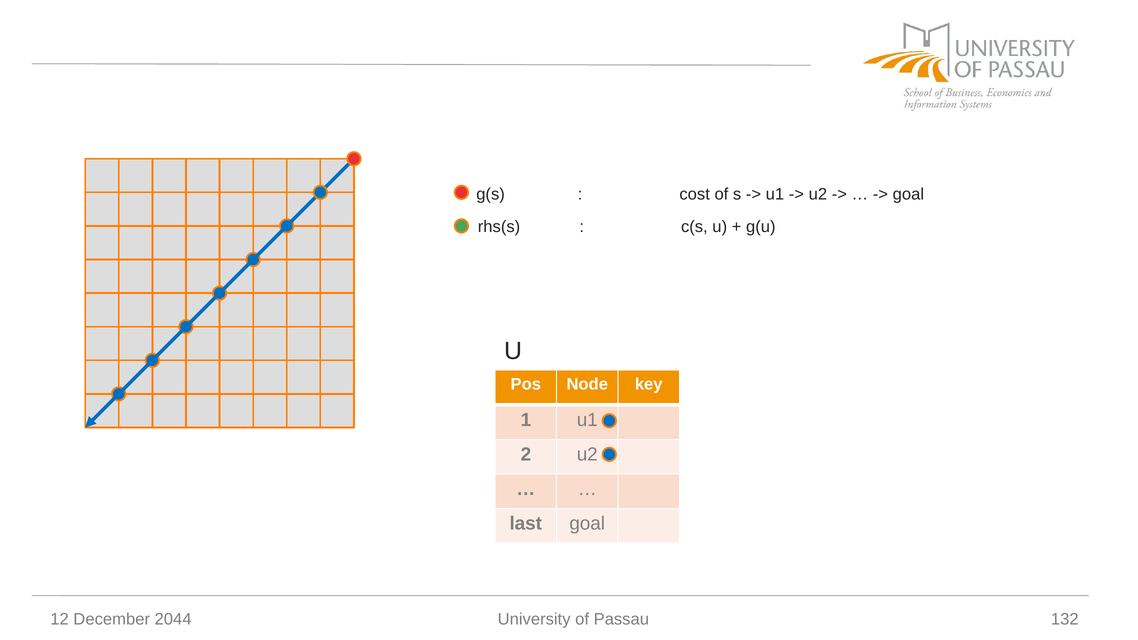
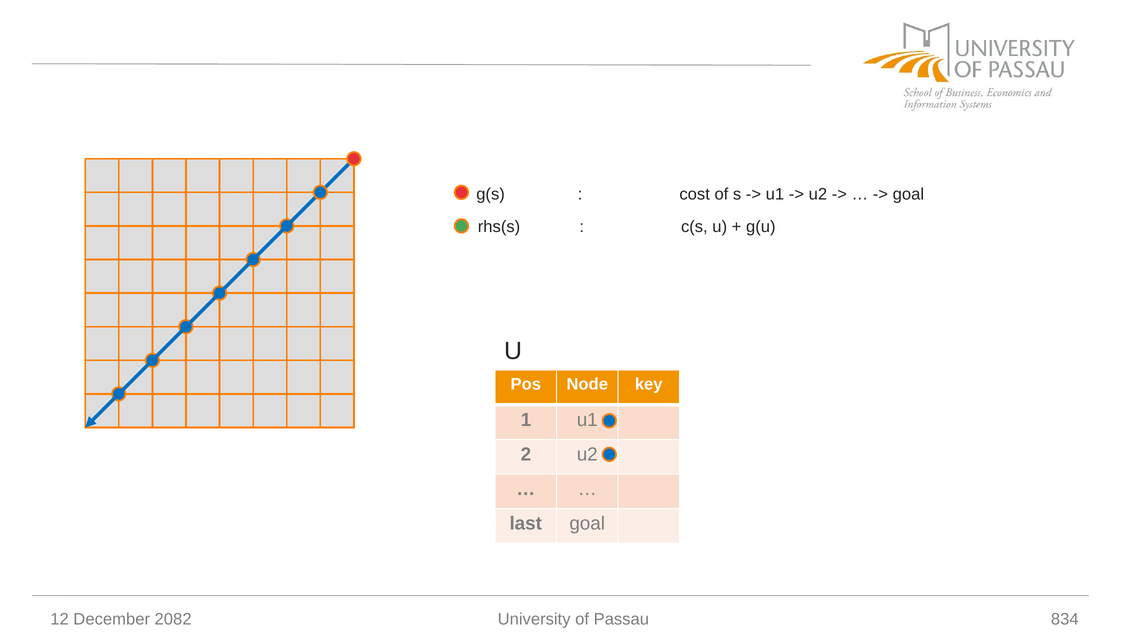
2044: 2044 -> 2082
132: 132 -> 834
